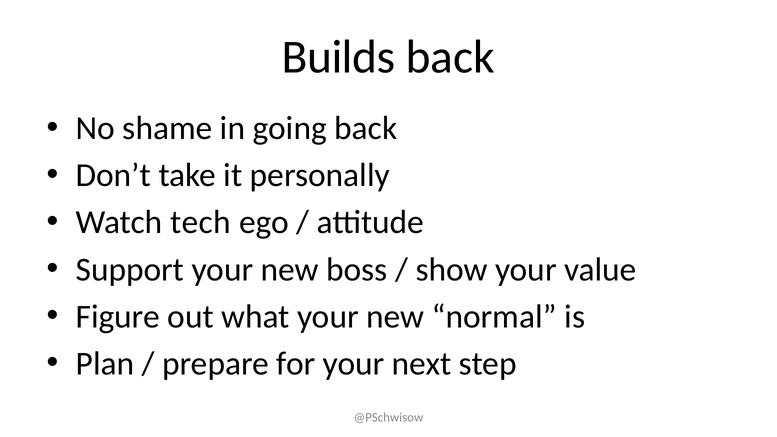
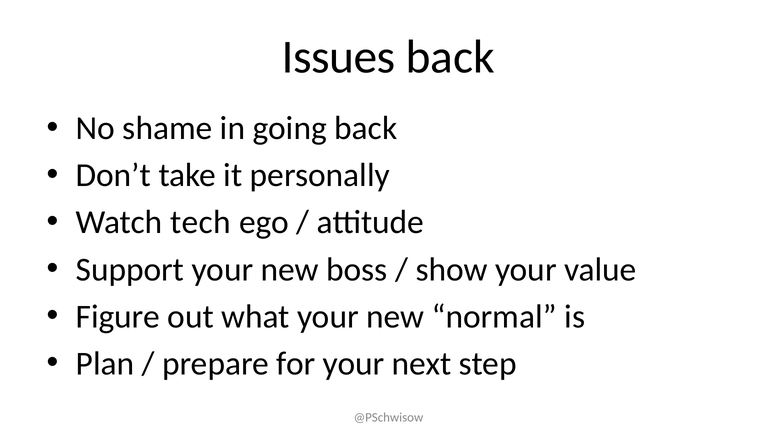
Builds: Builds -> Issues
